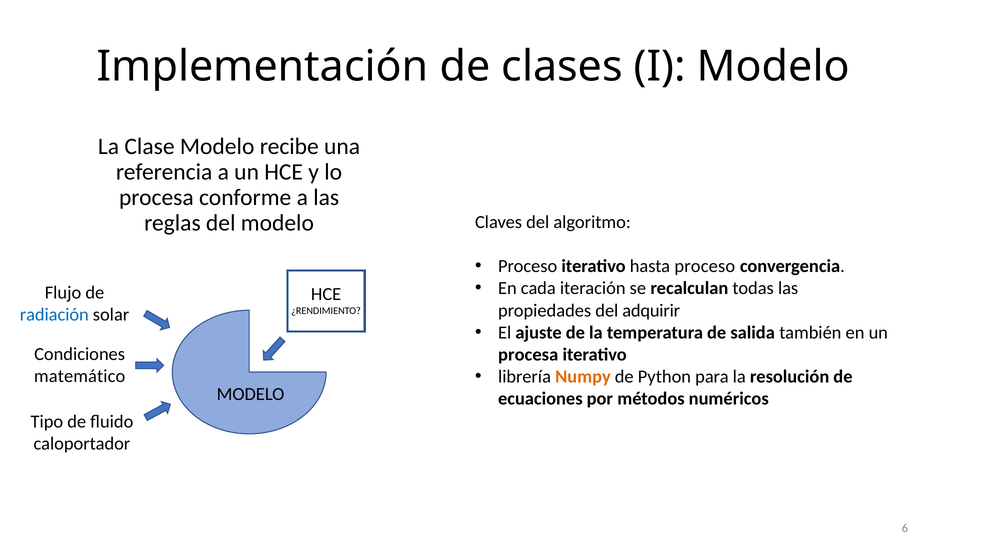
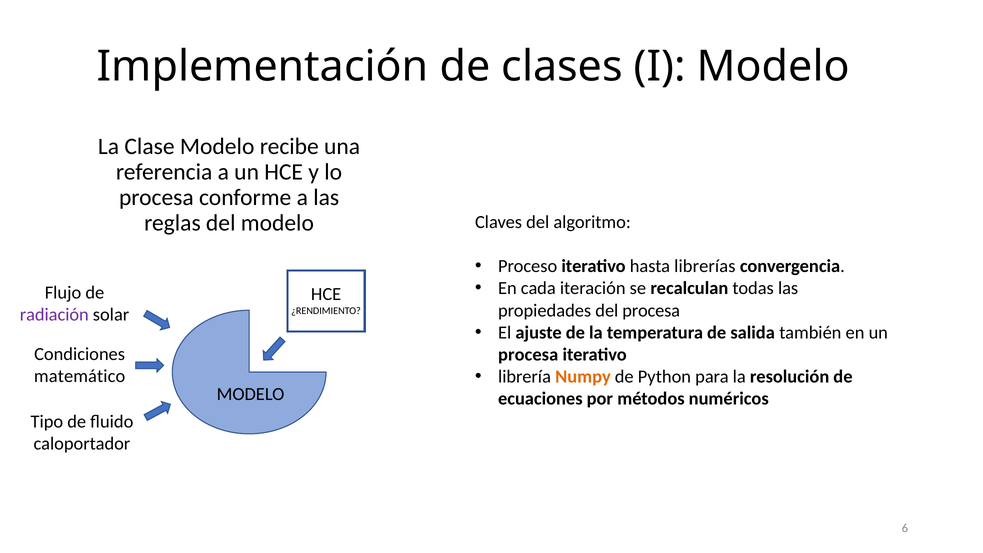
hasta proceso: proceso -> librerías
del adquirir: adquirir -> procesa
radiación colour: blue -> purple
